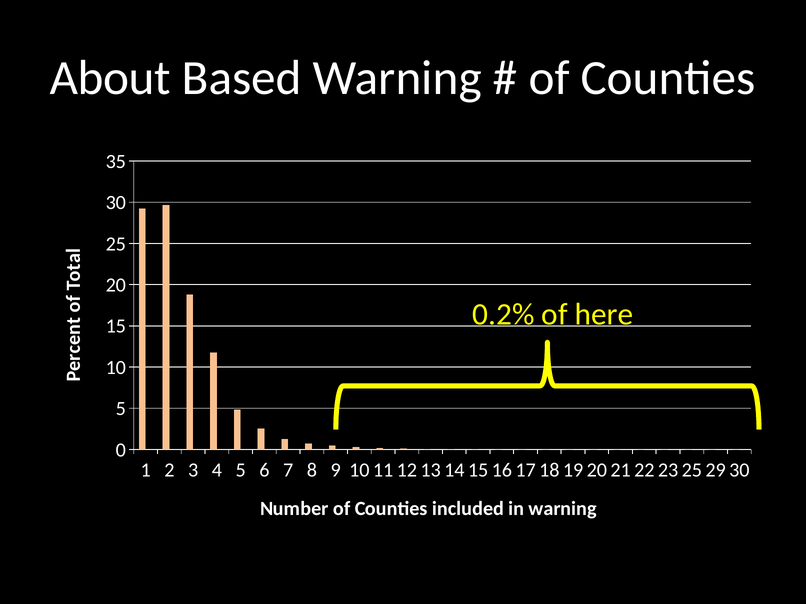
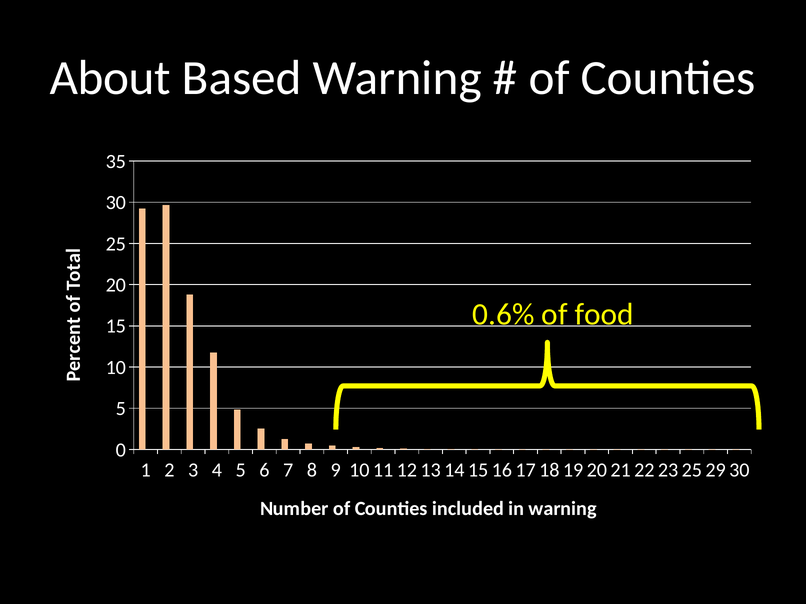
0.2%: 0.2% -> 0.6%
here: here -> food
